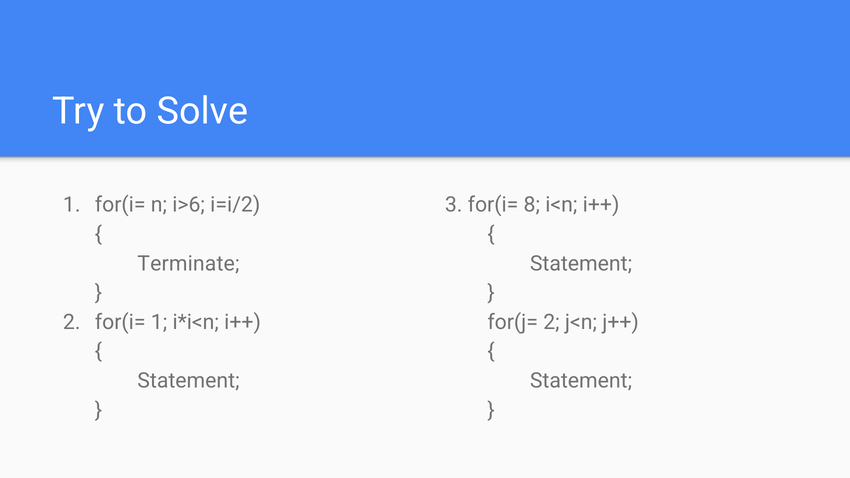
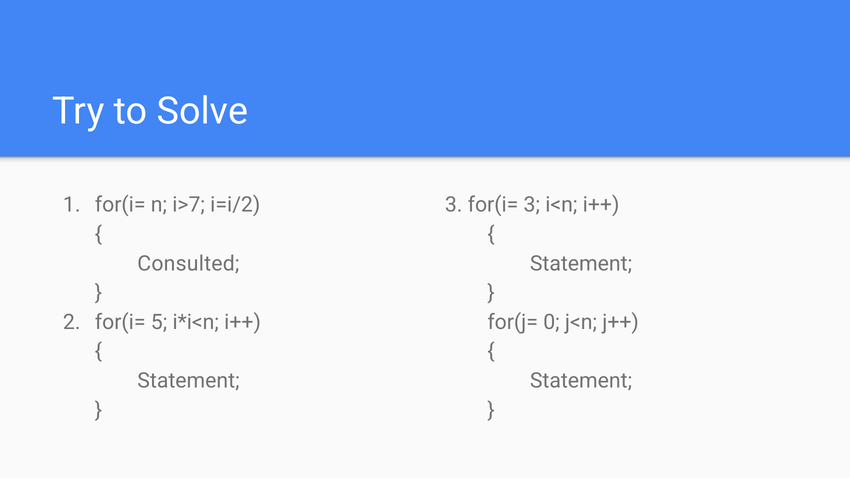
i>6: i>6 -> i>7
for(i= 8: 8 -> 3
Terminate: Terminate -> Consulted
for(i= 1: 1 -> 5
for(j= 2: 2 -> 0
